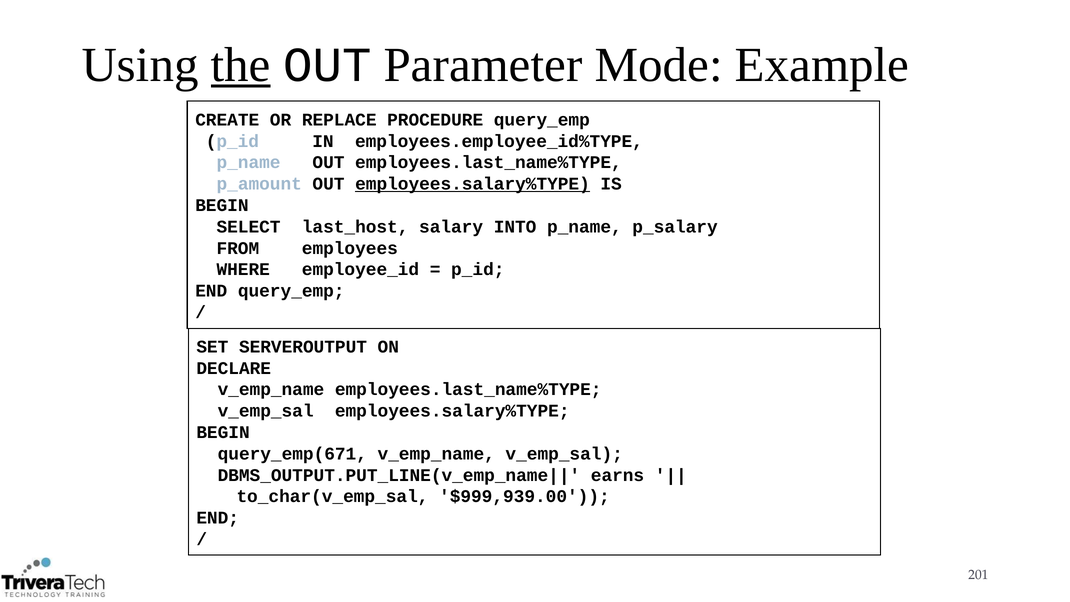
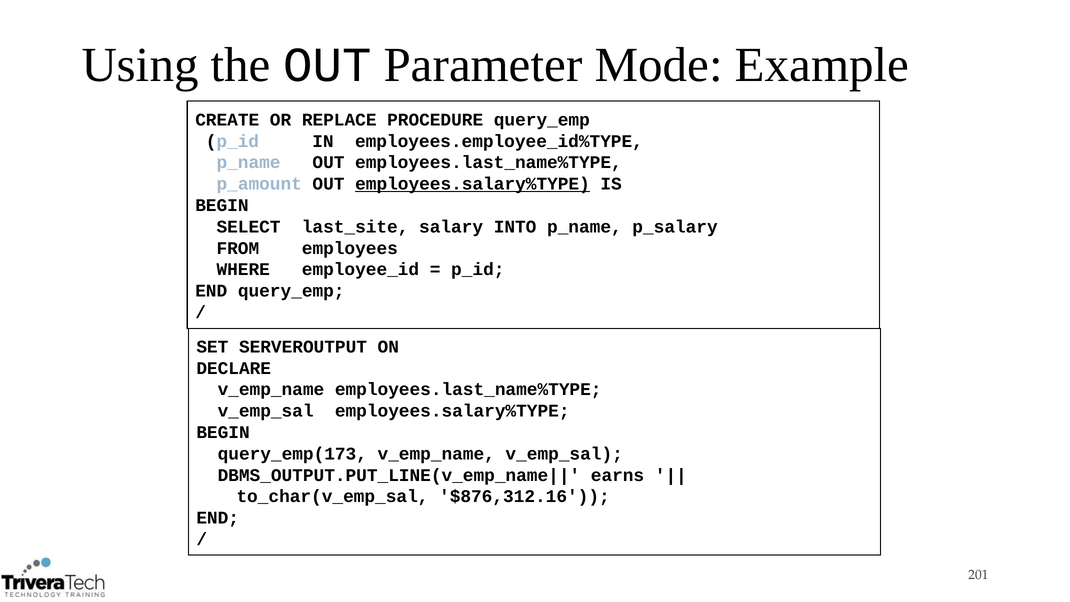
the underline: present -> none
last_host: last_host -> last_site
query_emp(671: query_emp(671 -> query_emp(173
$999,939.00: $999,939.00 -> $876,312.16
